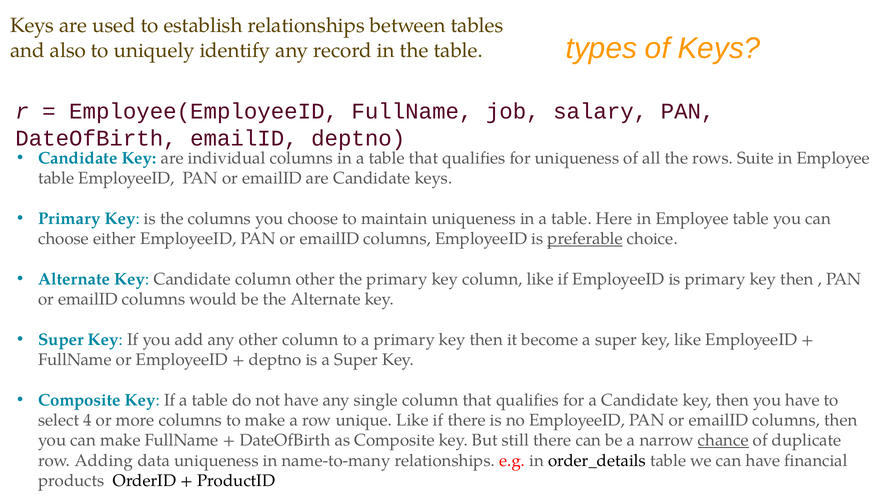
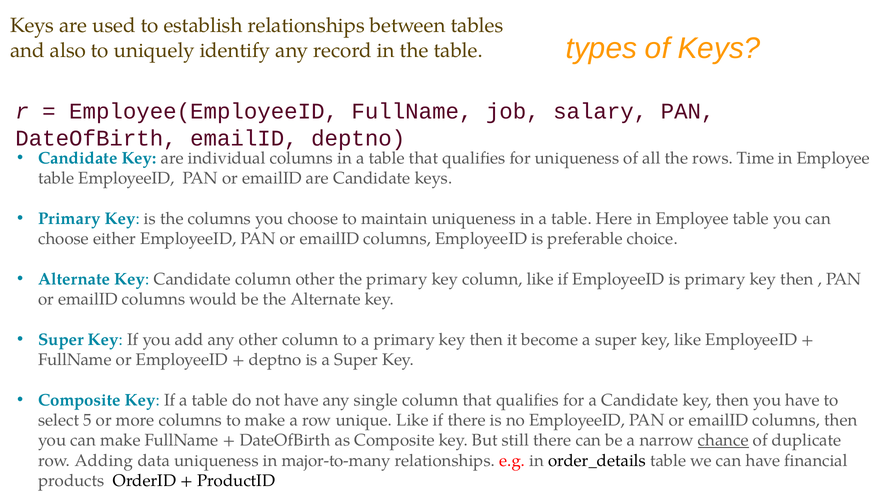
Suite: Suite -> Time
preferable underline: present -> none
4: 4 -> 5
name-to-many: name-to-many -> major-to-many
